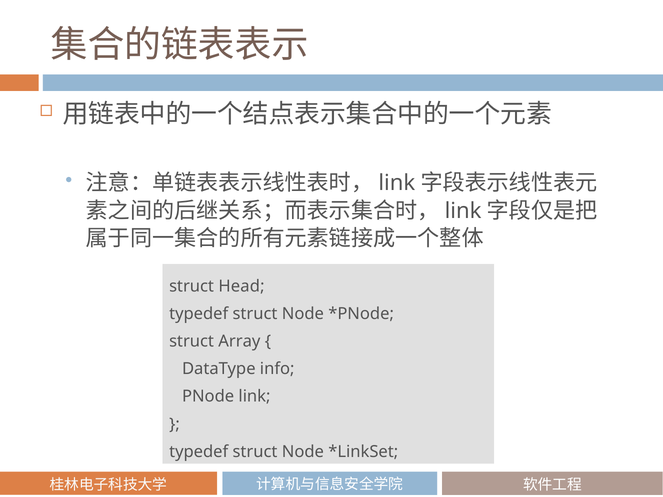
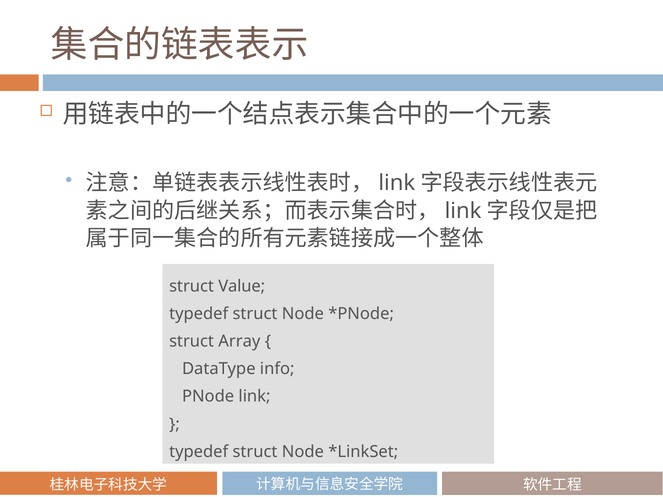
Head: Head -> Value
